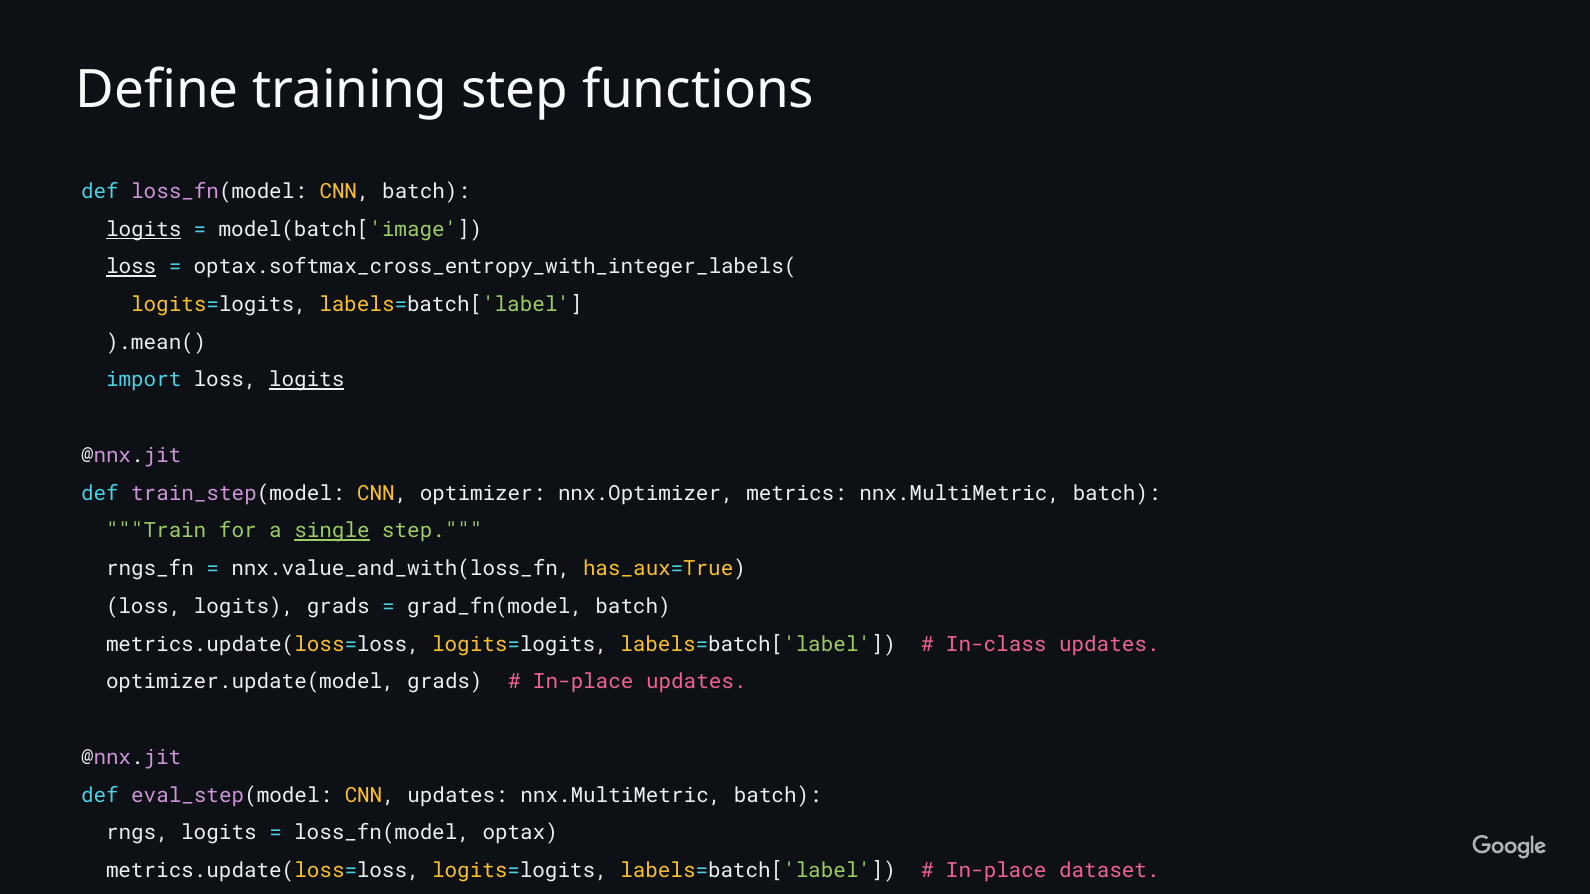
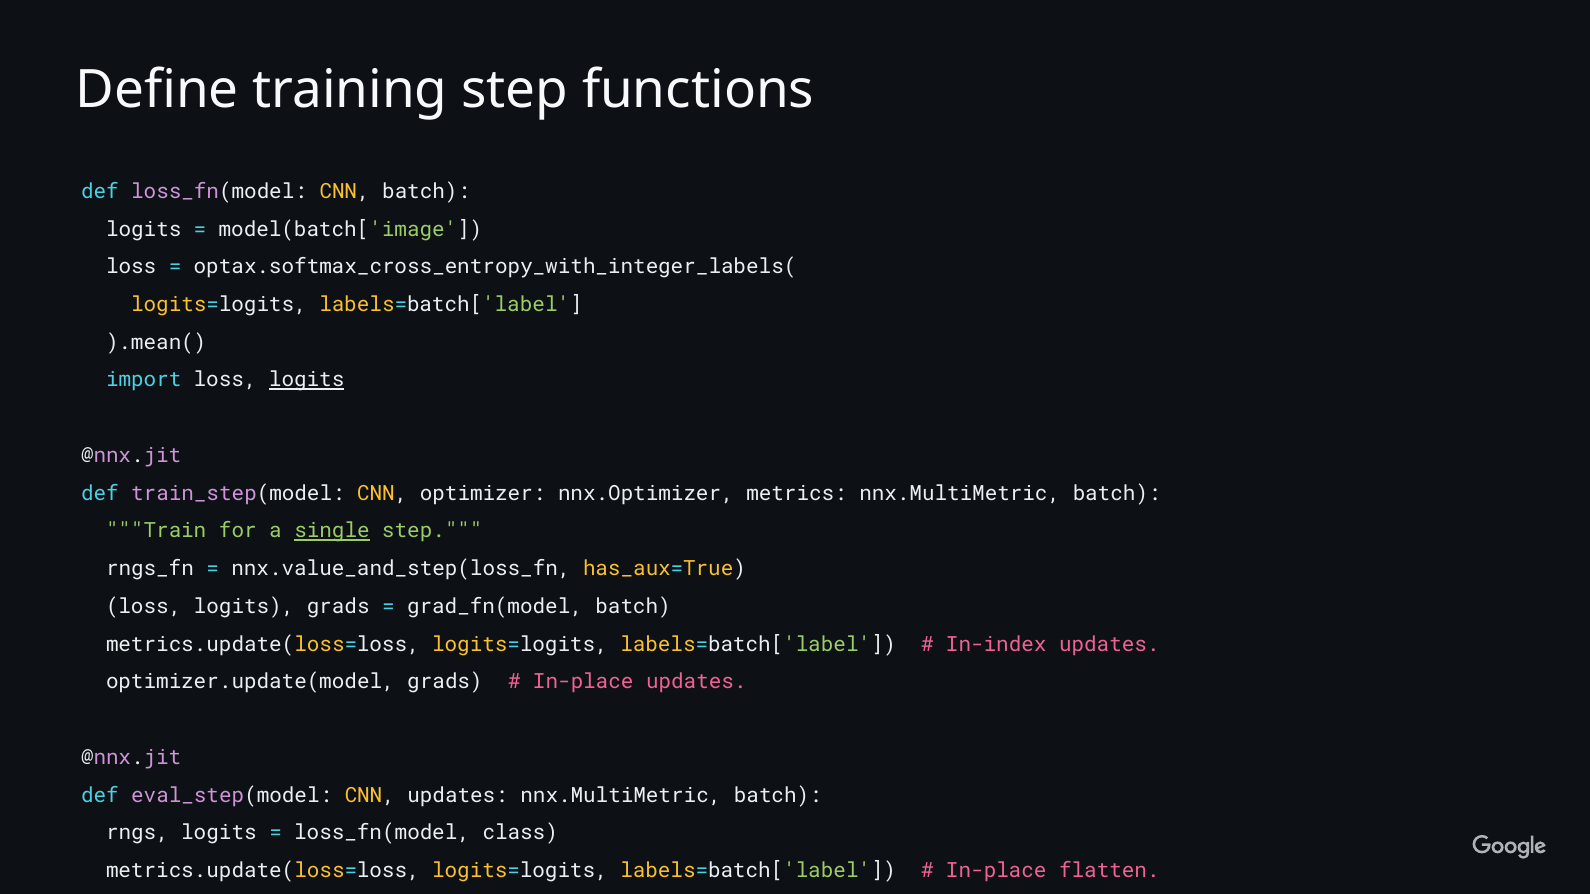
logits at (144, 229) underline: present -> none
loss at (131, 267) underline: present -> none
nnx.value_and_with(loss_fn: nnx.value_and_with(loss_fn -> nnx.value_and_step(loss_fn
In-class: In-class -> In-index
optax: optax -> class
dataset: dataset -> flatten
